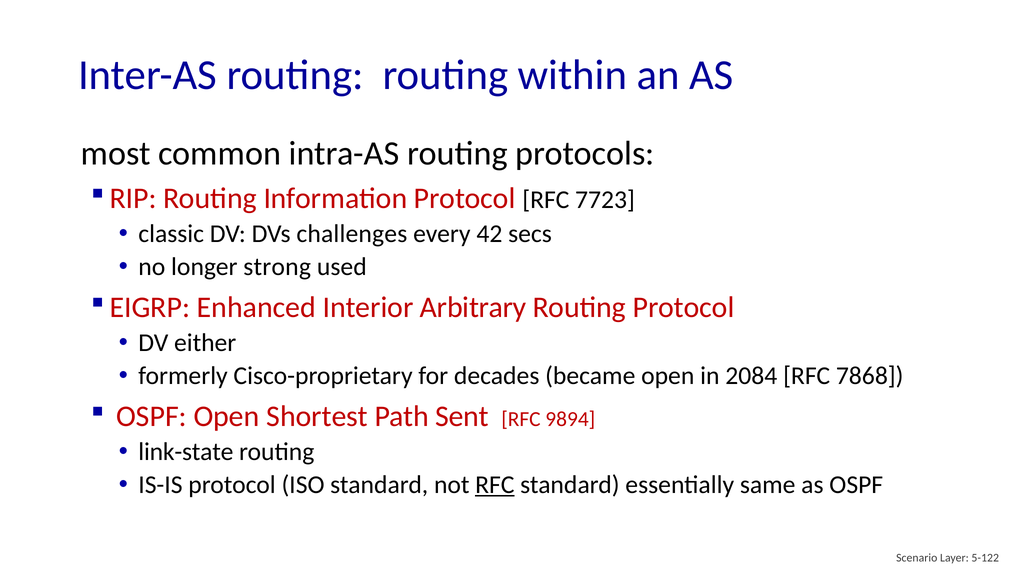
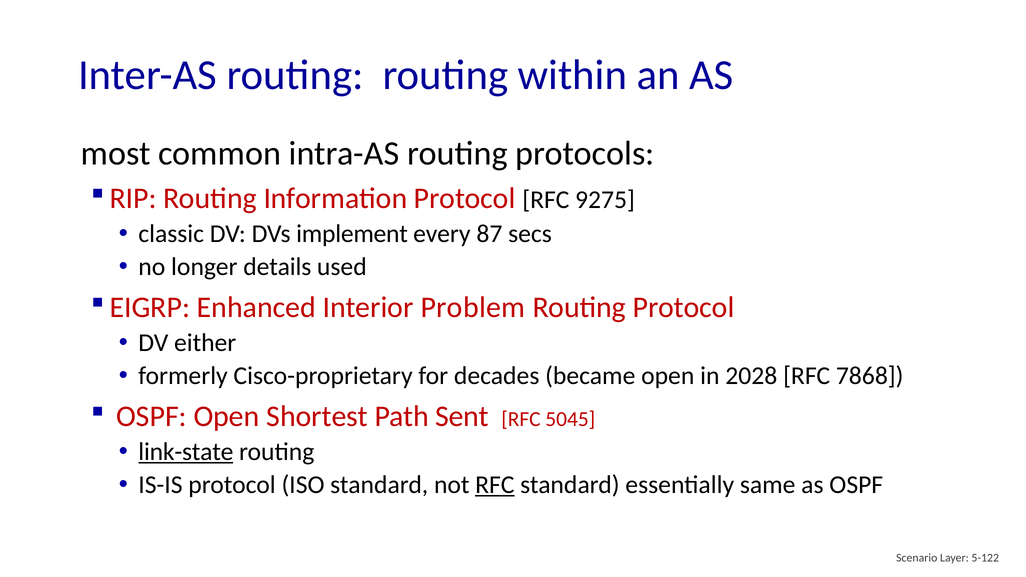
7723: 7723 -> 9275
challenges: challenges -> implement
42: 42 -> 87
strong: strong -> details
Arbitrary: Arbitrary -> Problem
2084: 2084 -> 2028
9894: 9894 -> 5045
link-state underline: none -> present
